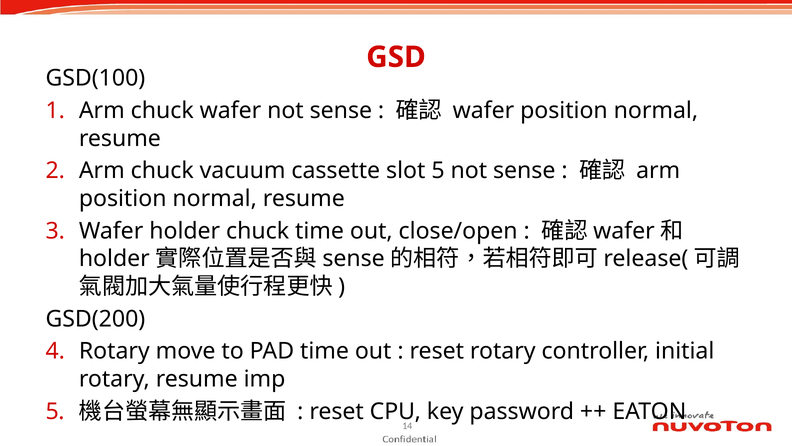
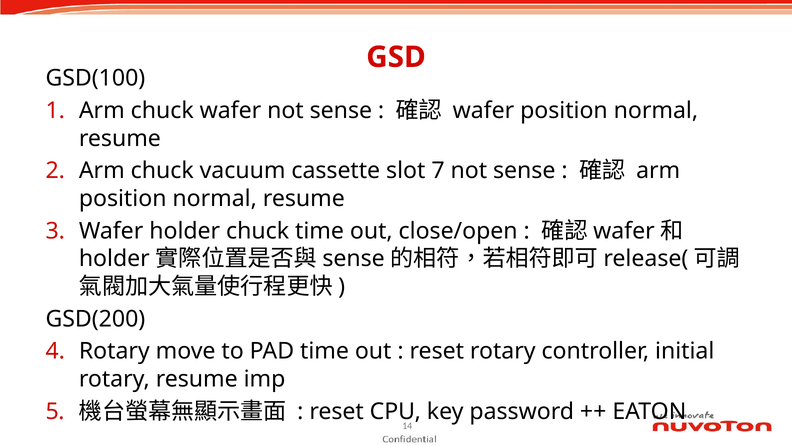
slot 5: 5 -> 7
